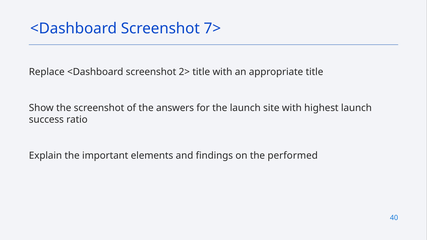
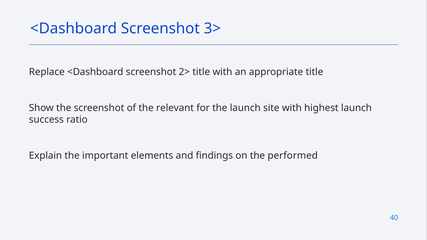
7>: 7> -> 3>
answers: answers -> relevant
